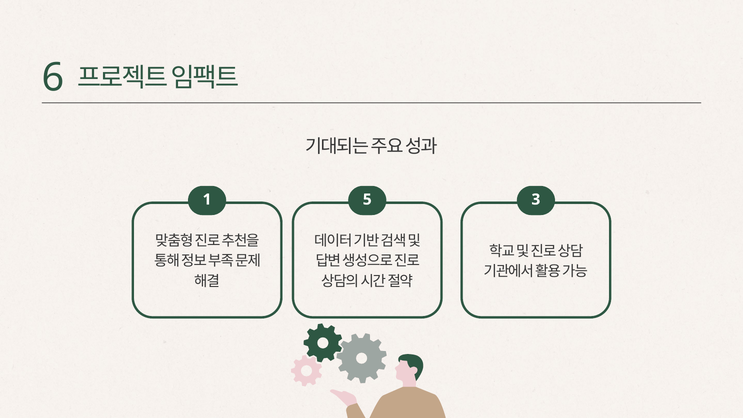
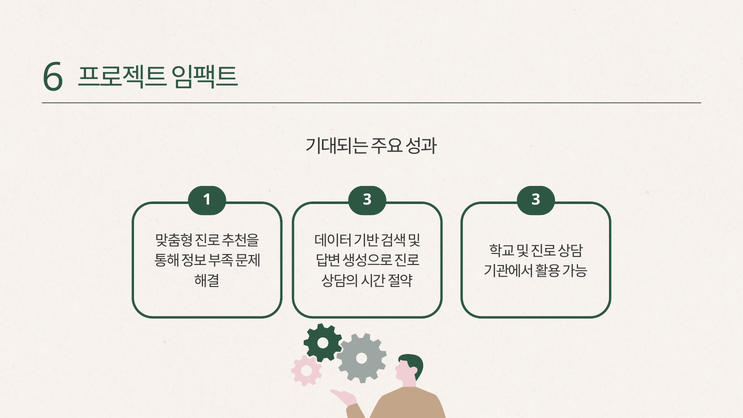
1 5: 5 -> 3
